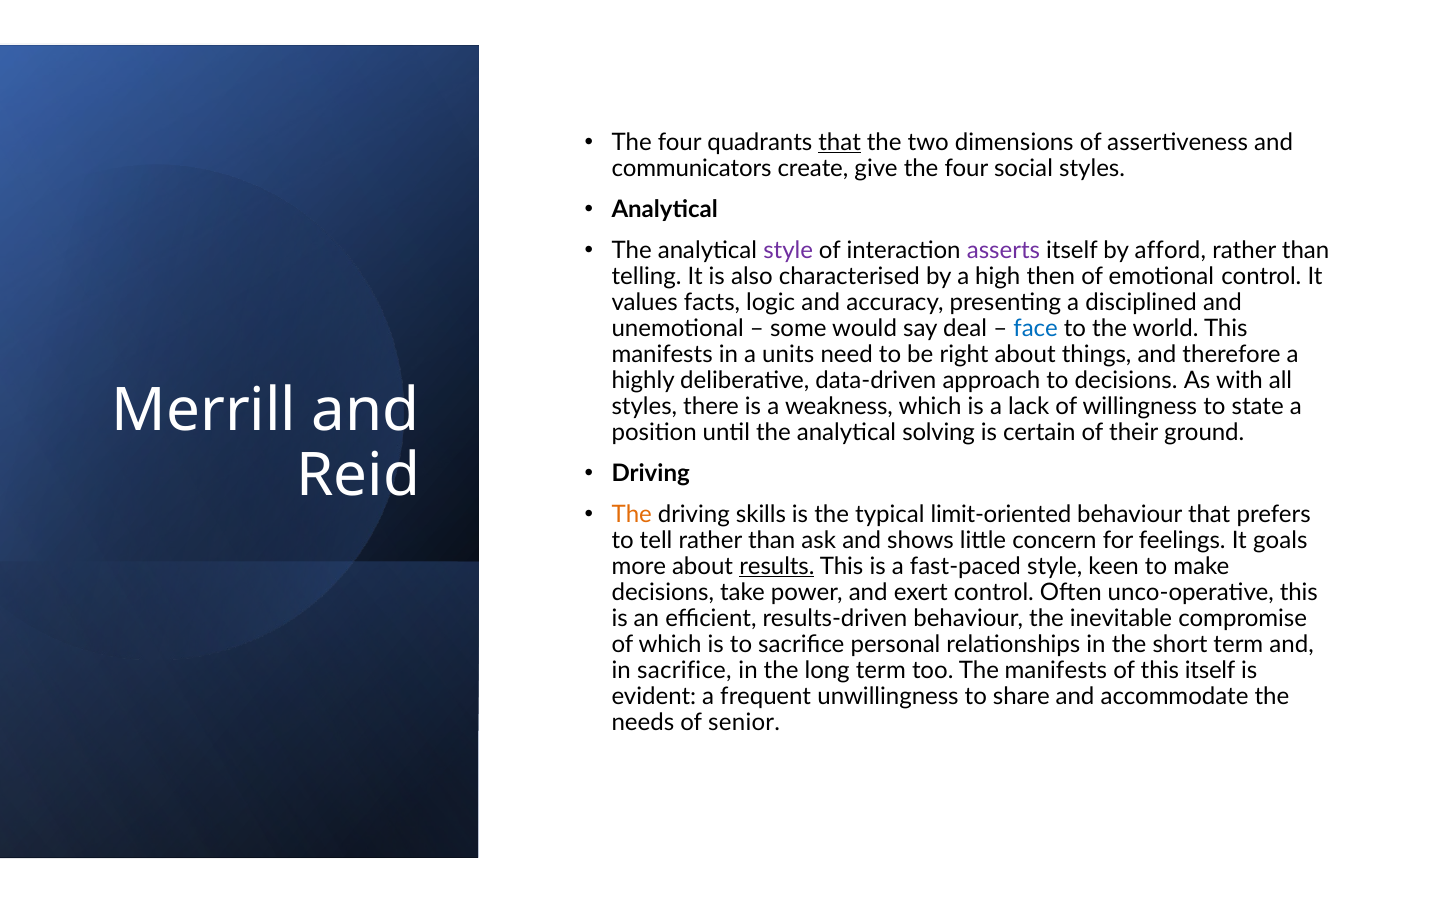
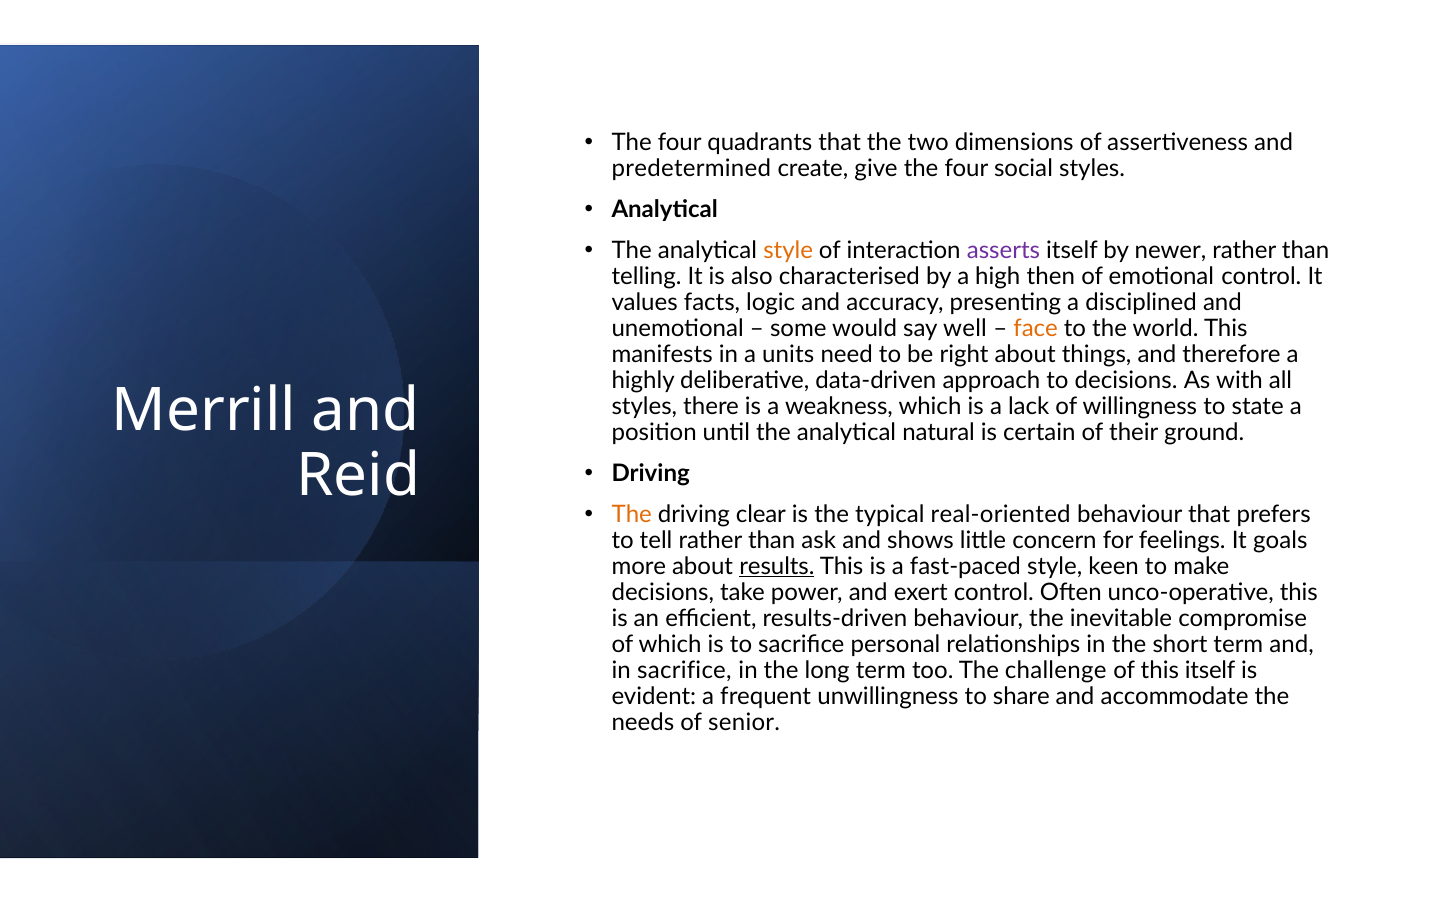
that at (840, 142) underline: present -> none
communicators: communicators -> predetermined
style at (788, 250) colour: purple -> orange
afford: afford -> newer
deal: deal -> well
face colour: blue -> orange
solving: solving -> natural
skills: skills -> clear
limit-oriented: limit-oriented -> real-oriented
The manifests: manifests -> challenge
